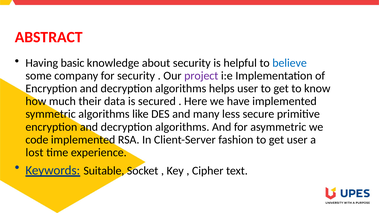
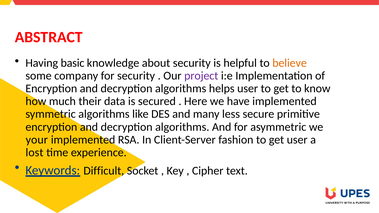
believe colour: blue -> orange
code: code -> your
Suitable: Suitable -> Difficult
